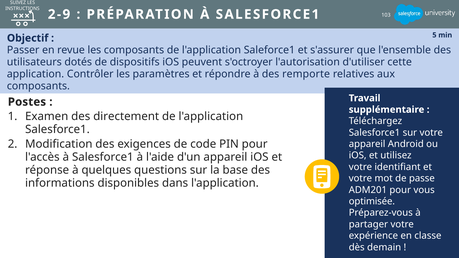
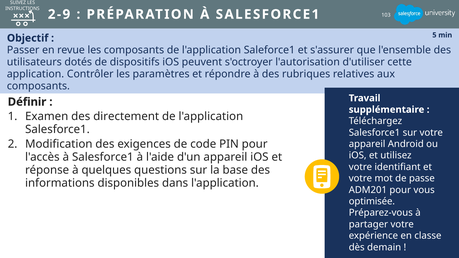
remporte: remporte -> rubriques
Postes: Postes -> Définir
